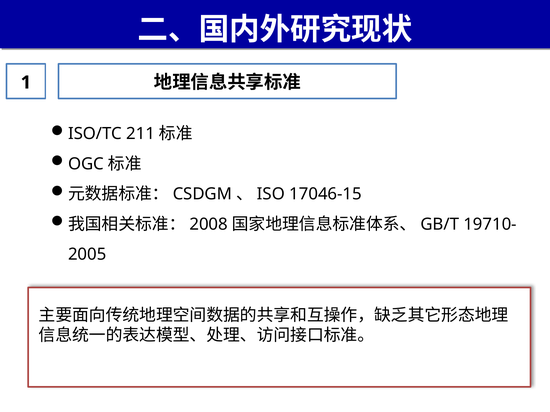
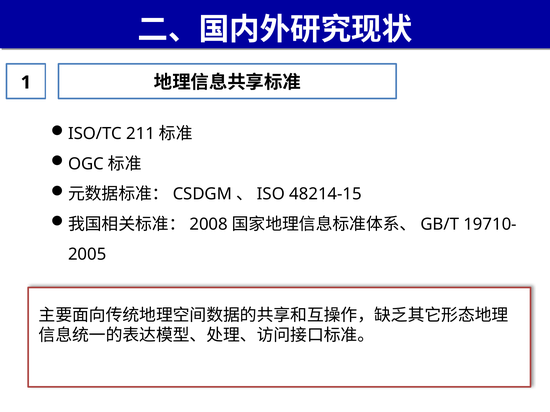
17046-15: 17046-15 -> 48214-15
